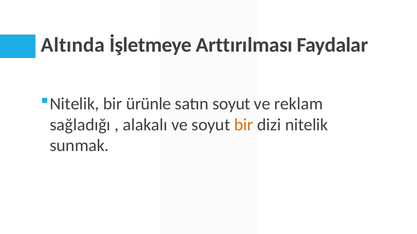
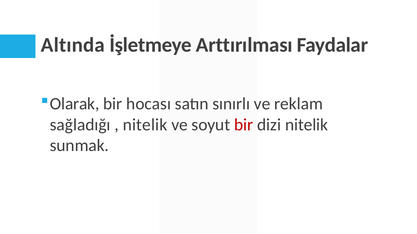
Nitelik at (75, 104): Nitelik -> Olarak
ürünle: ürünle -> hocası
satın soyut: soyut -> sınırlı
alakalı at (145, 125): alakalı -> nitelik
bir at (244, 125) colour: orange -> red
